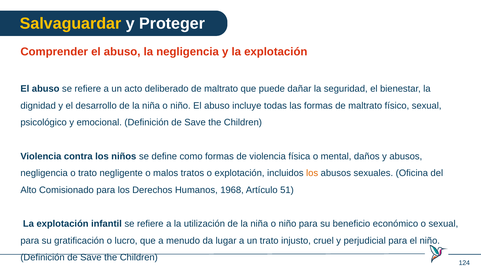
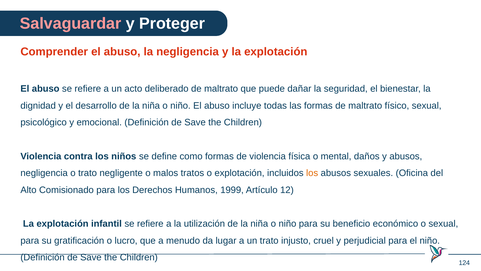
Salvaguardar colour: yellow -> pink
1968: 1968 -> 1999
51: 51 -> 12
